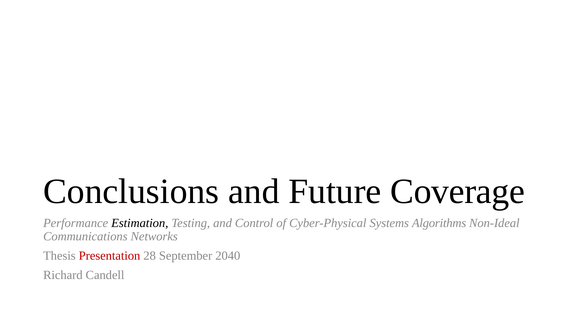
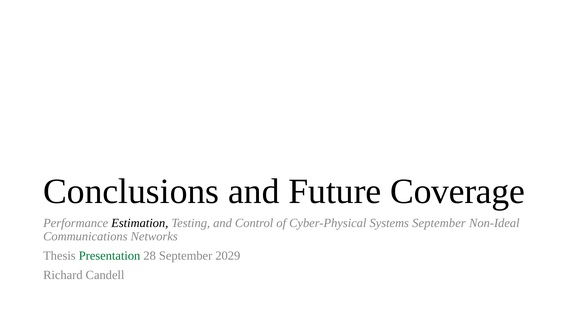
Systems Algorithms: Algorithms -> September
Presentation colour: red -> green
2040: 2040 -> 2029
